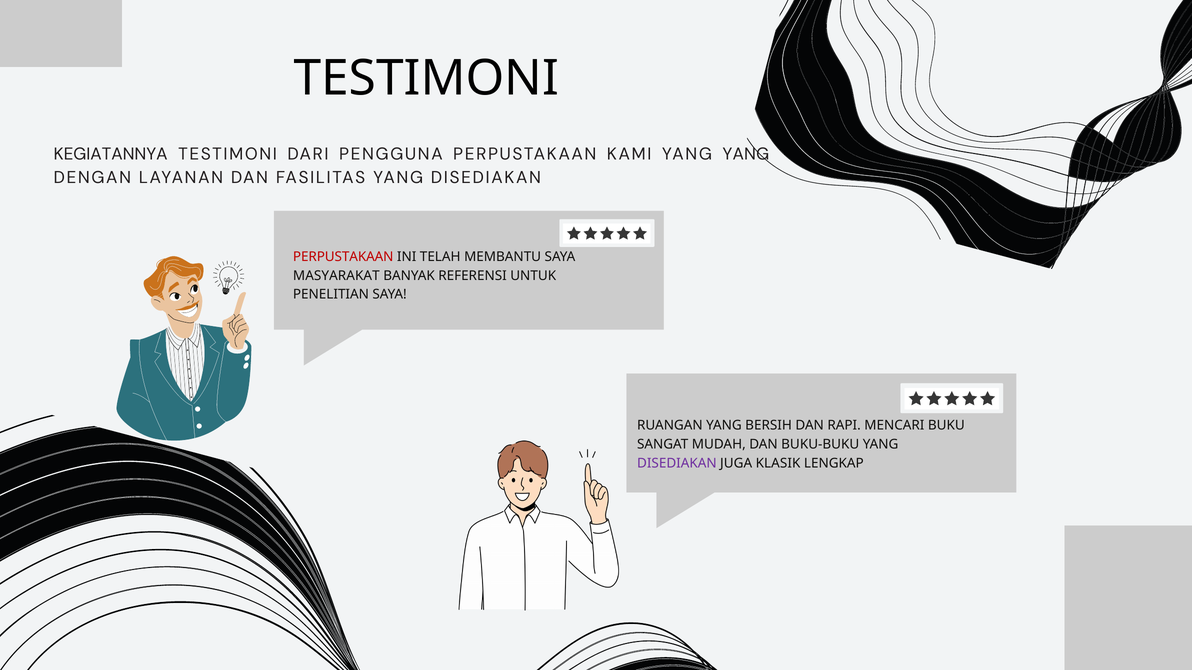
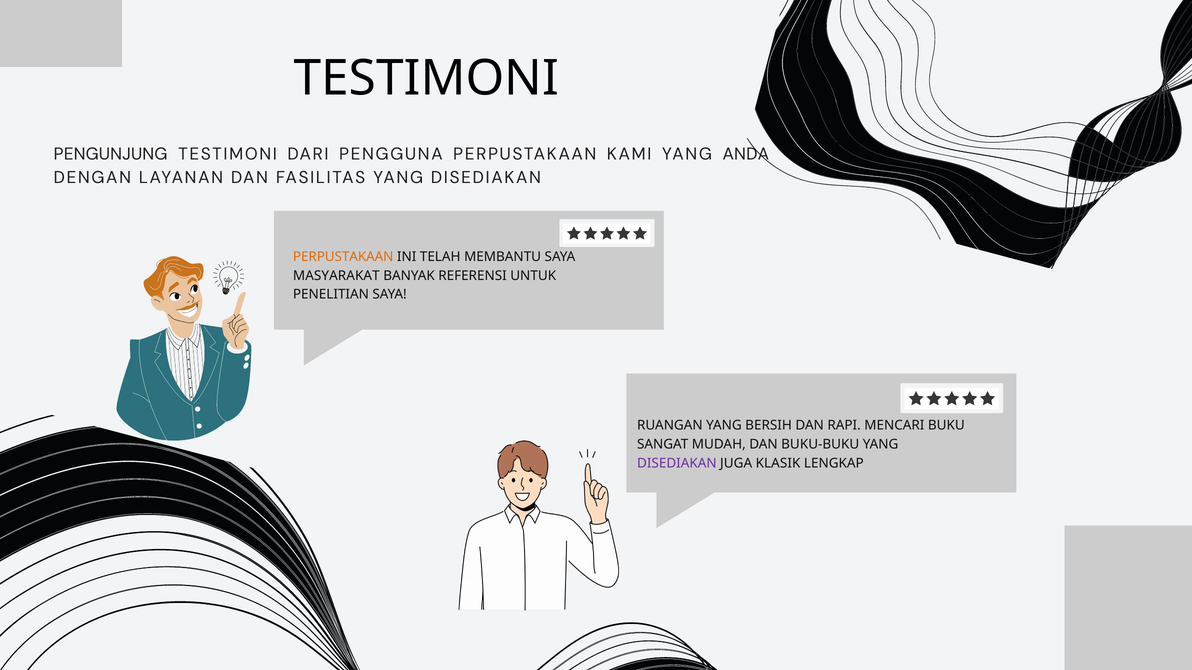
KEGIATANNYA: KEGIATANNYA -> PENGUNJUNG
YANG YANG: YANG -> ANDA
PERPUSTAKAAN at (343, 257) colour: red -> orange
